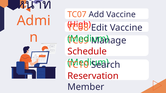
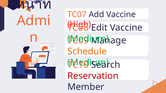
Schedule colour: red -> orange
